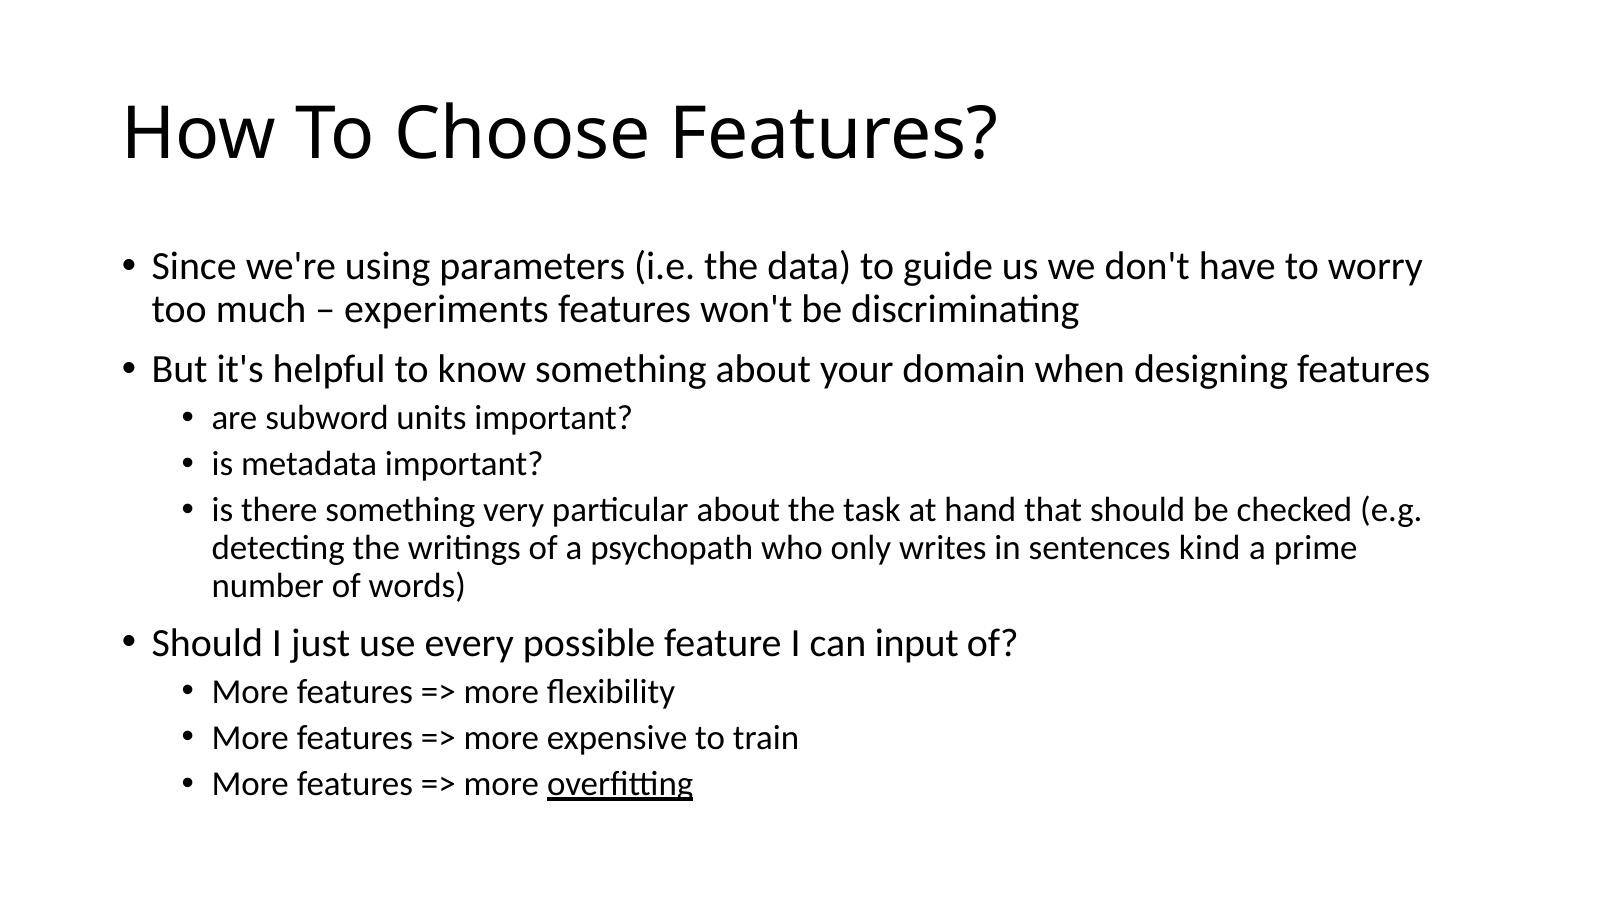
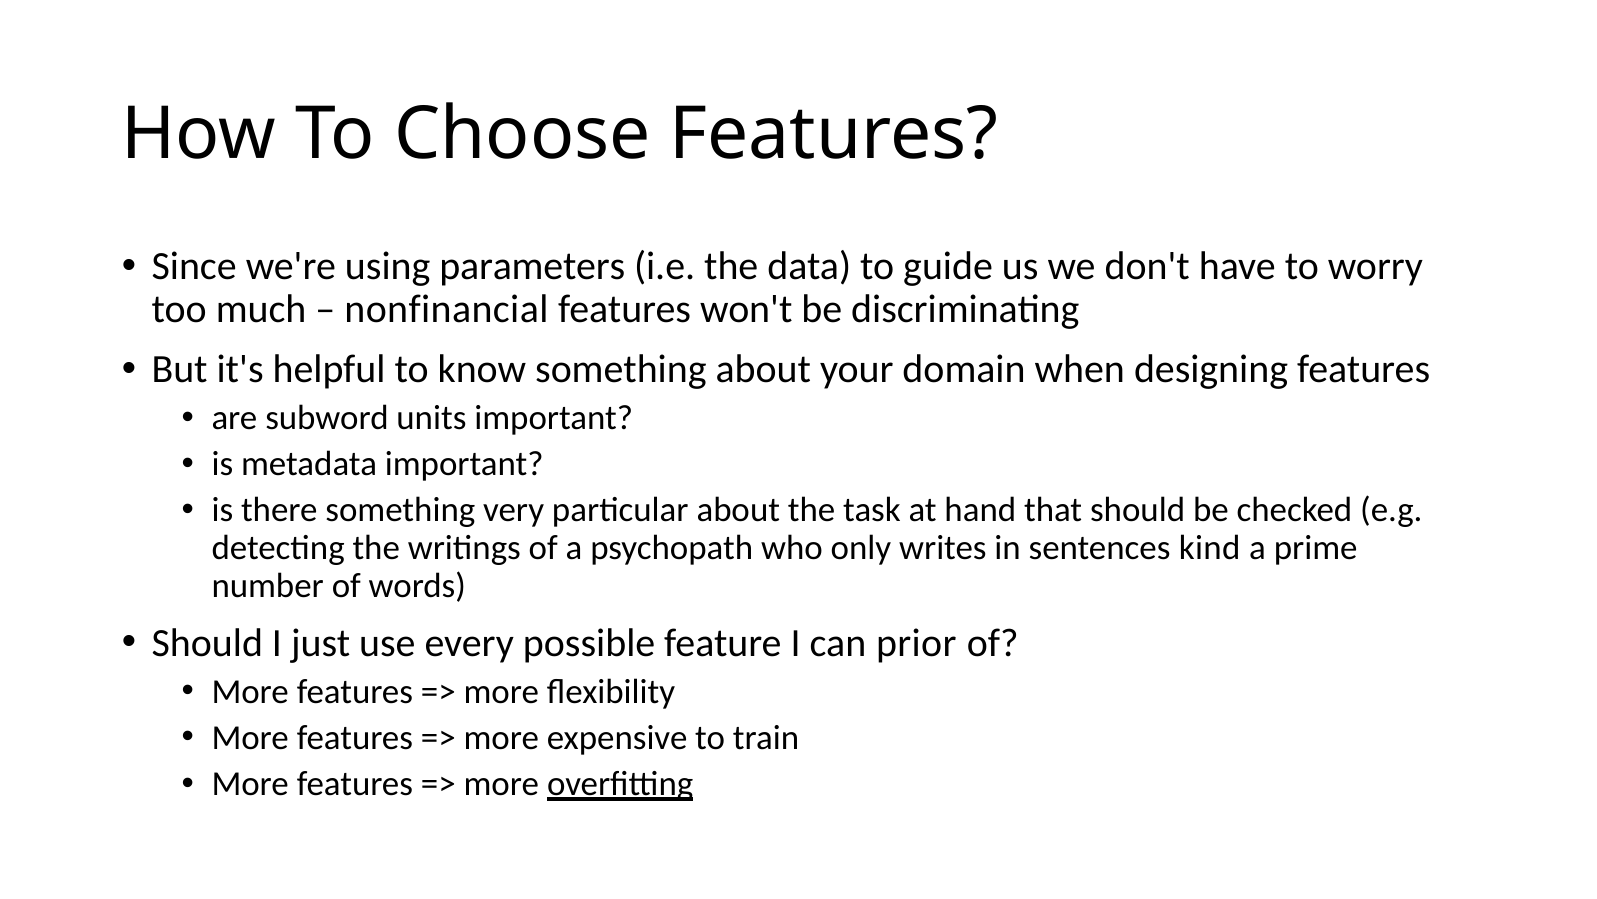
experiments: experiments -> nonfinancial
input: input -> prior
